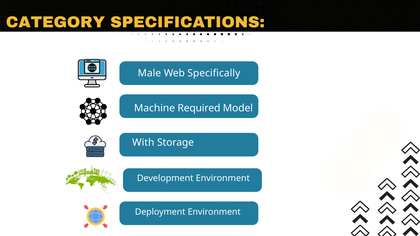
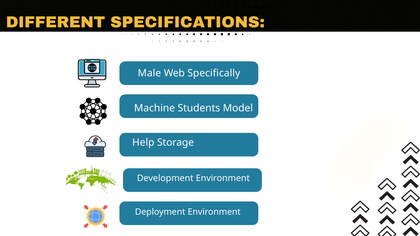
CATEGORY: CATEGORY -> DIFFERENT
Required: Required -> Students
With: With -> Help
